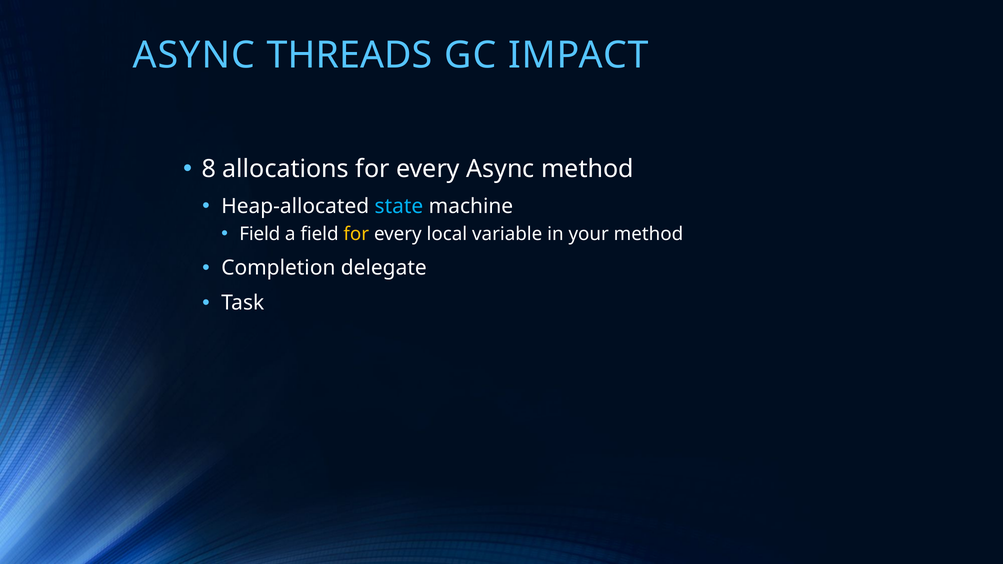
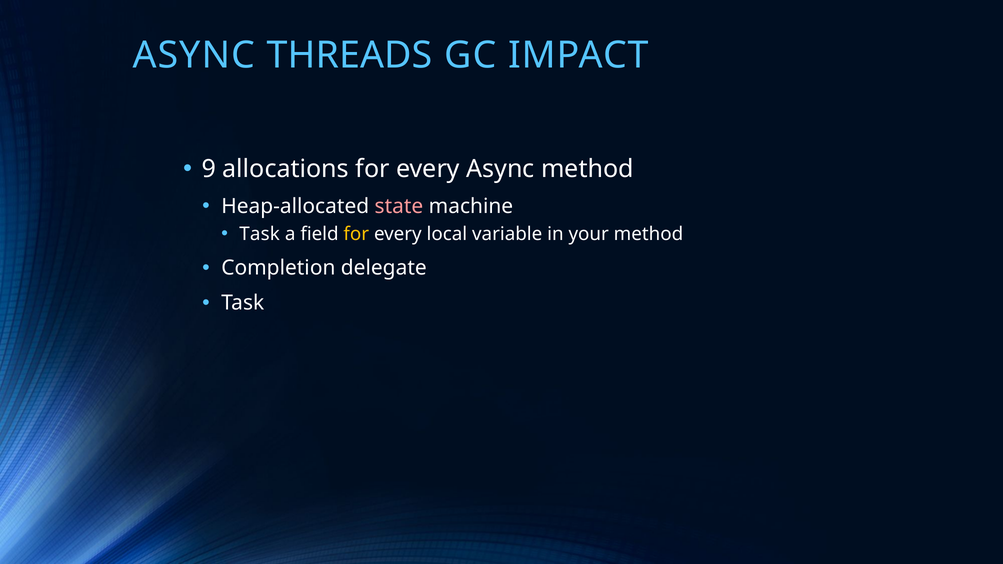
8: 8 -> 9
state colour: light blue -> pink
Field at (260, 234): Field -> Task
